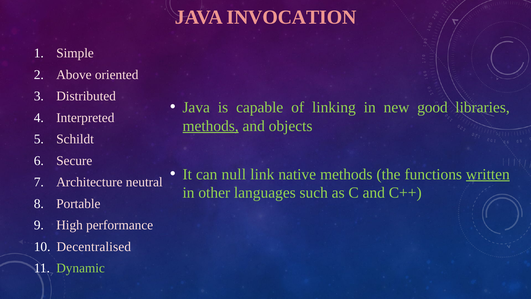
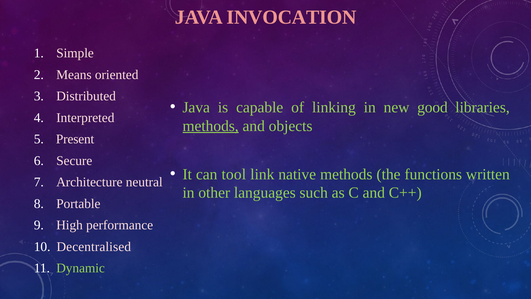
Above: Above -> Means
Schildt: Schildt -> Present
null: null -> tool
written underline: present -> none
